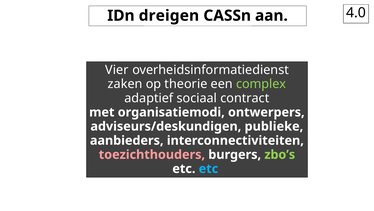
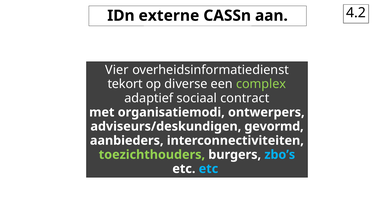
4.0: 4.0 -> 4.2
dreigen: dreigen -> externe
zaken: zaken -> tekort
theorie: theorie -> diverse
publieke: publieke -> gevormd
toezichthouders colour: pink -> light green
zbo’s colour: light green -> light blue
